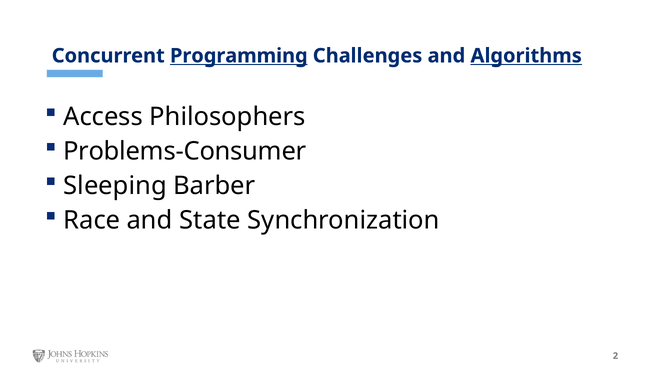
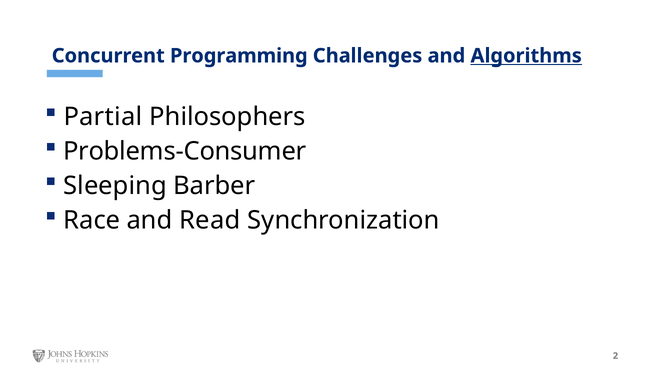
Programming underline: present -> none
Access: Access -> Partial
State: State -> Read
